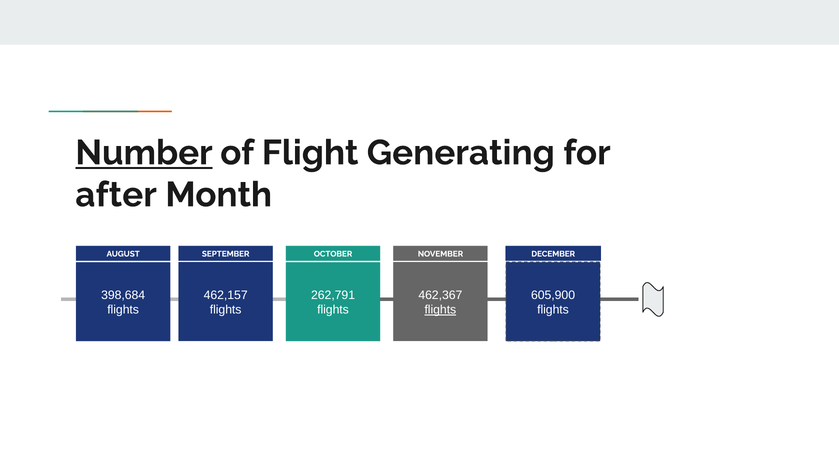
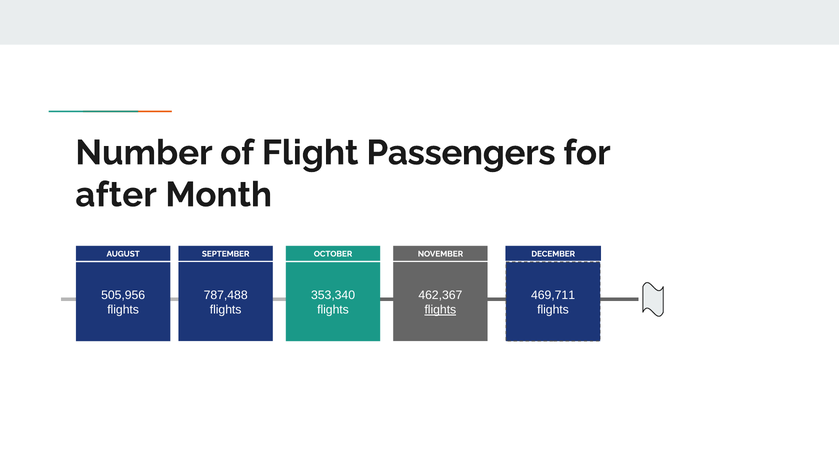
Number underline: present -> none
Generating: Generating -> Passengers
462,157: 462,157 -> 787,488
398,684: 398,684 -> 505,956
262,791: 262,791 -> 353,340
605,900: 605,900 -> 469,711
